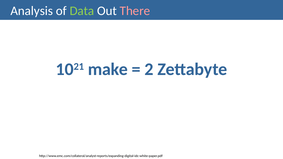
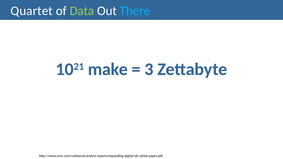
Analysis: Analysis -> Quartet
There colour: pink -> light blue
2: 2 -> 3
